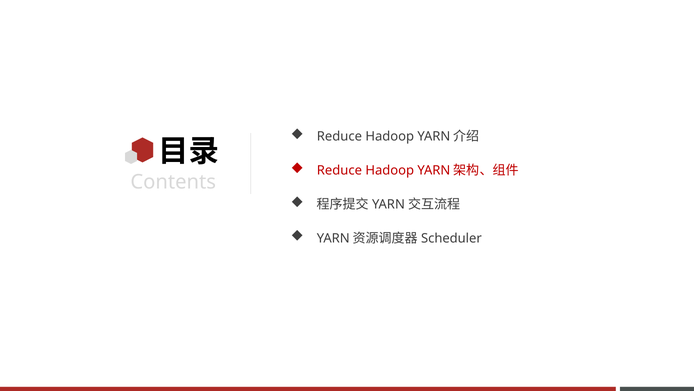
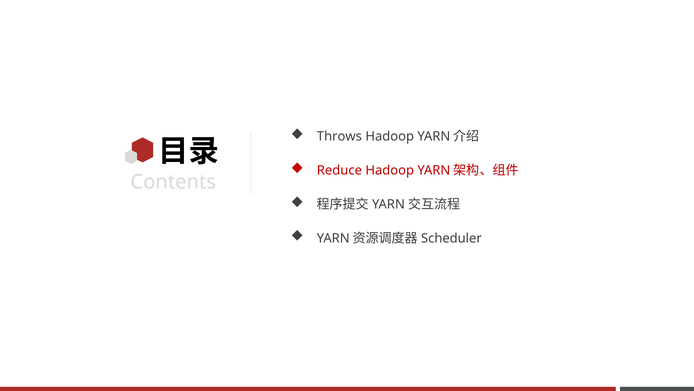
Reduce at (339, 136): Reduce -> Throws
